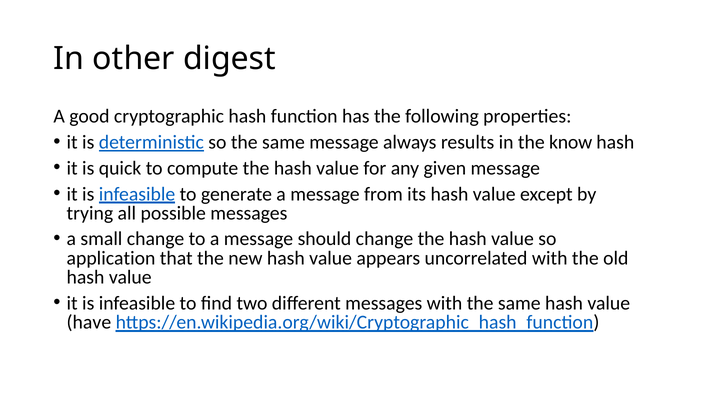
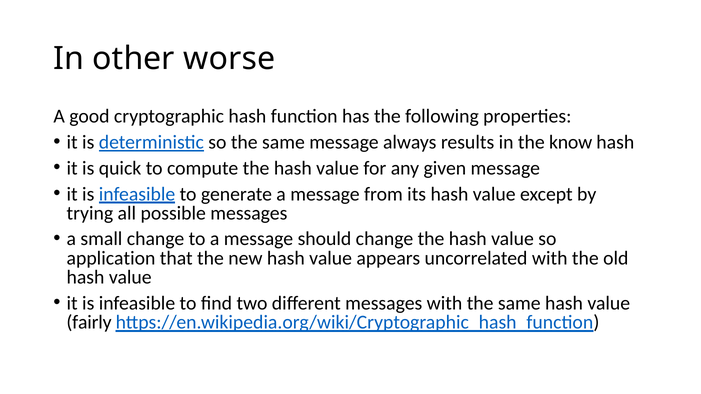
digest: digest -> worse
have: have -> fairly
